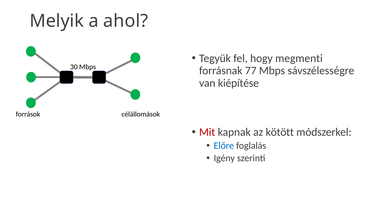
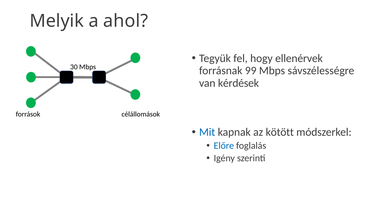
megmenti: megmenti -> ellenérvek
77: 77 -> 99
kiépítése: kiépítése -> kérdések
Mit colour: red -> blue
